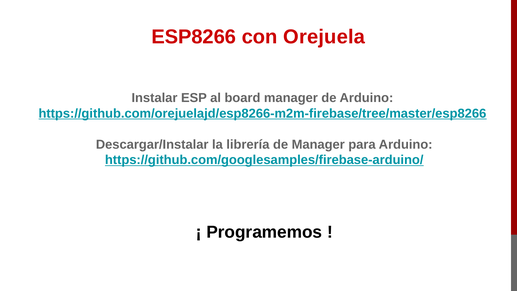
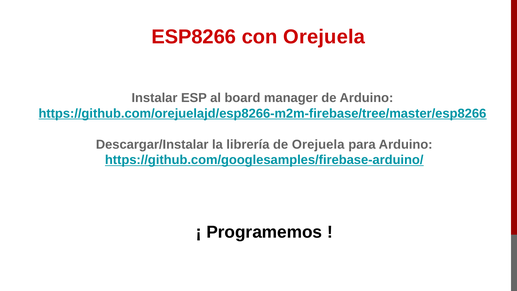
de Manager: Manager -> Orejuela
